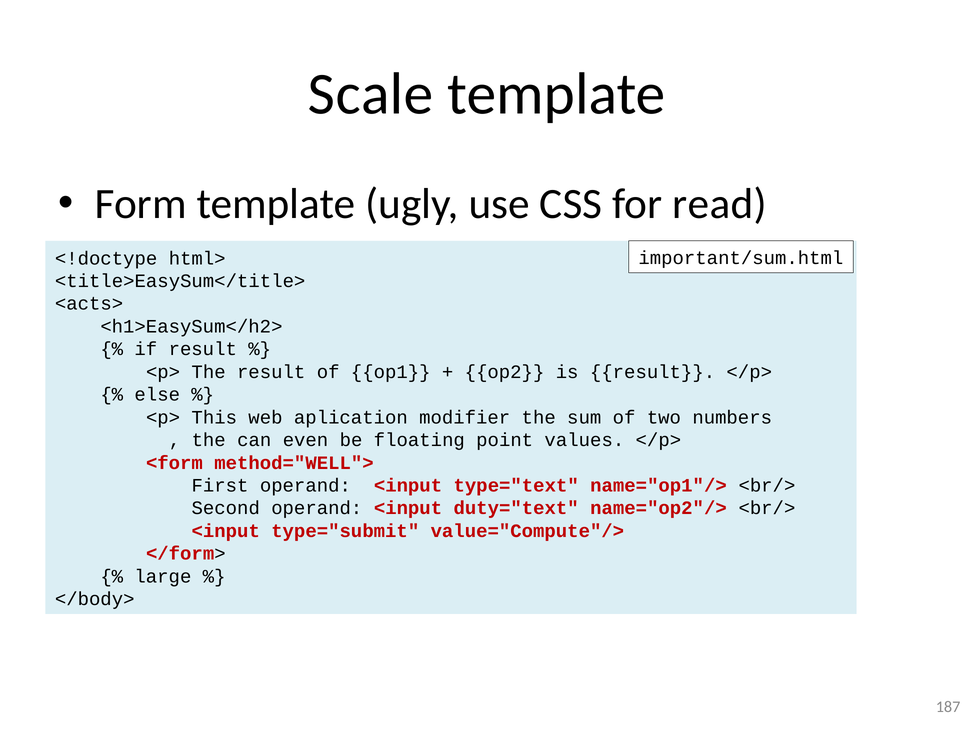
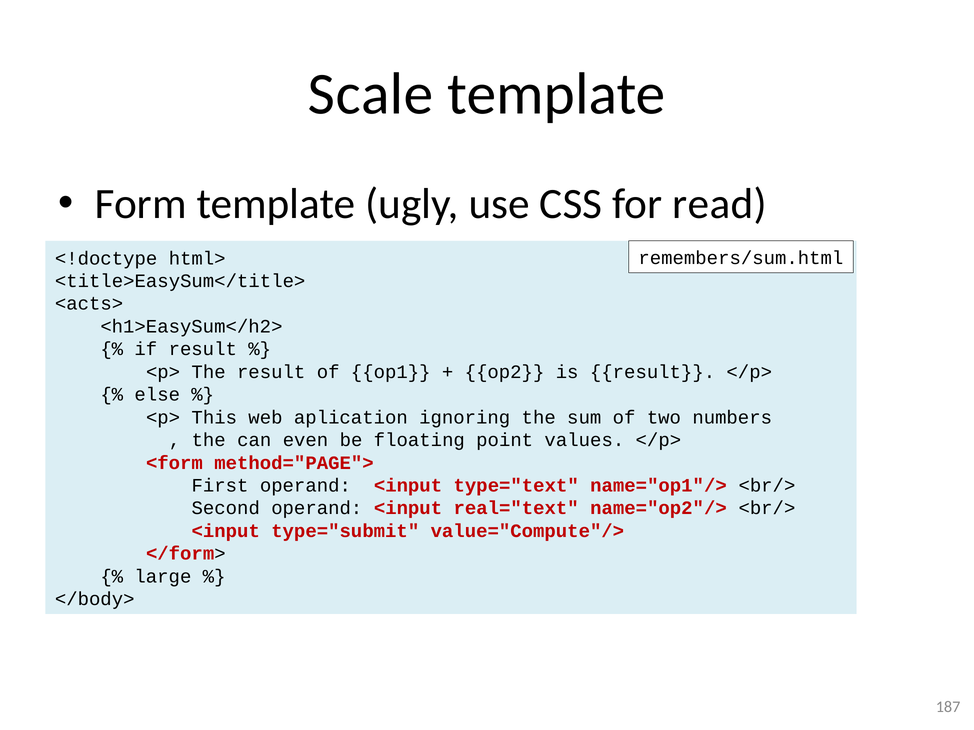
important/sum.html: important/sum.html -> remembers/sum.html
modifier: modifier -> ignoring
method="WELL">: method="WELL"> -> method="PAGE">
duty="text: duty="text -> real="text
